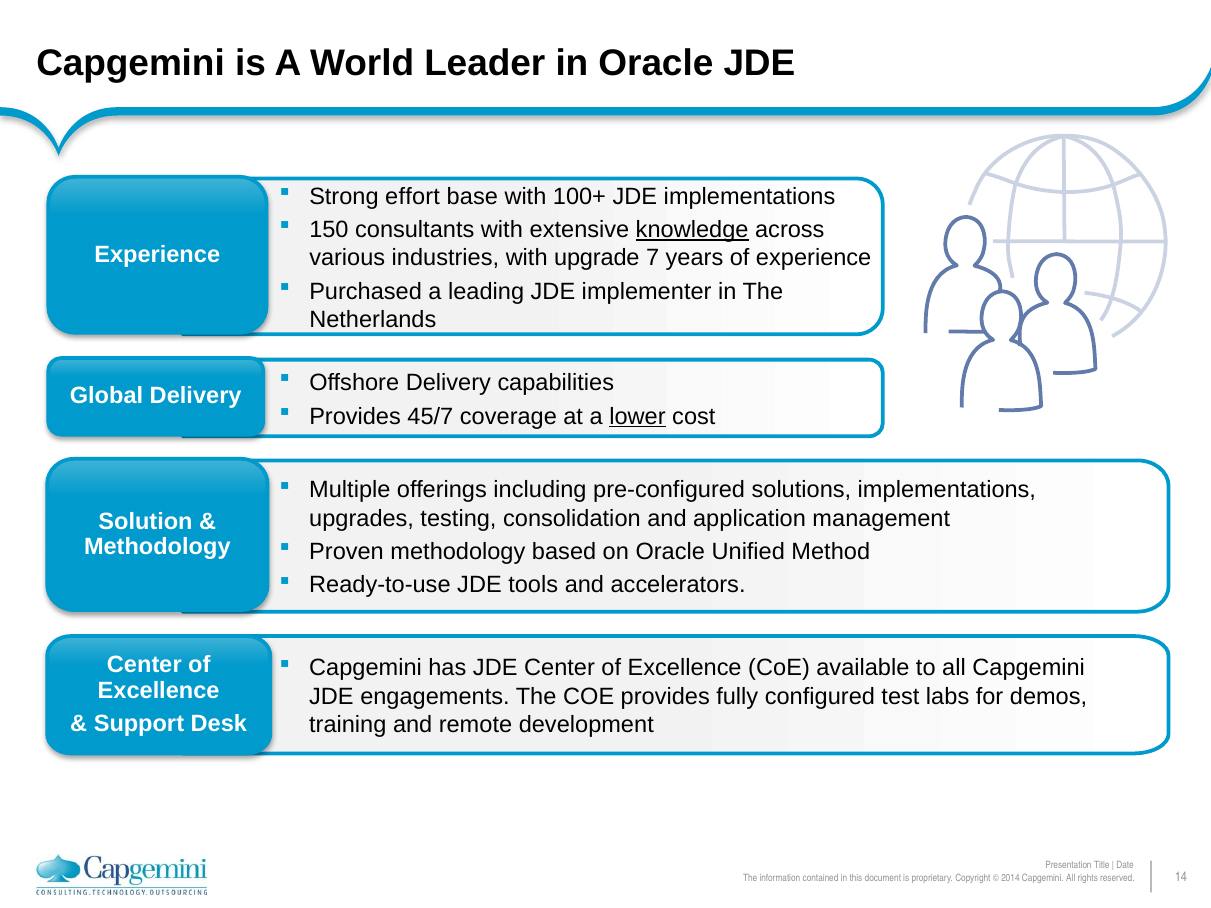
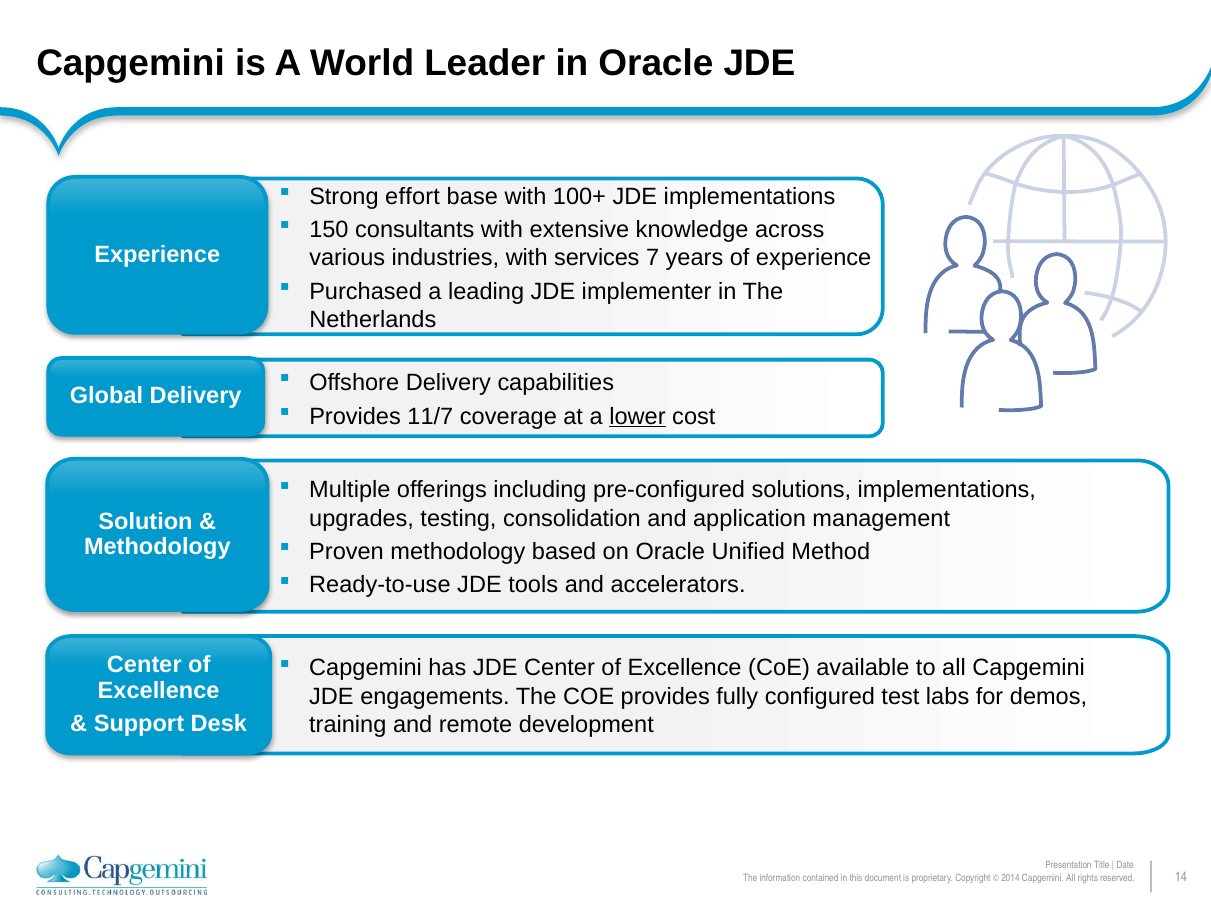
knowledge underline: present -> none
upgrade: upgrade -> services
45/7: 45/7 -> 11/7
